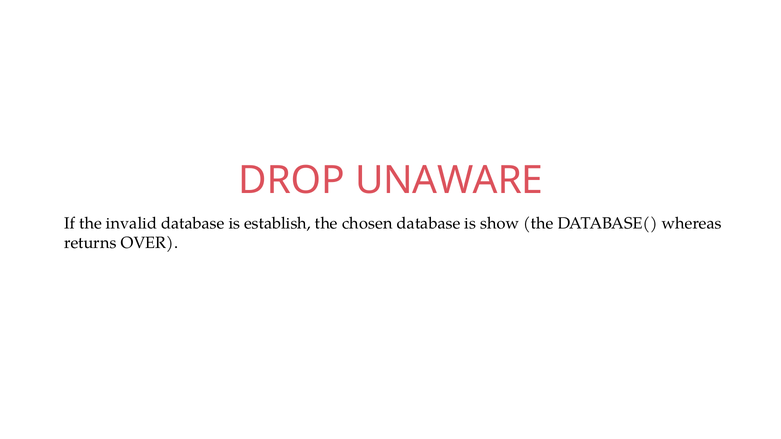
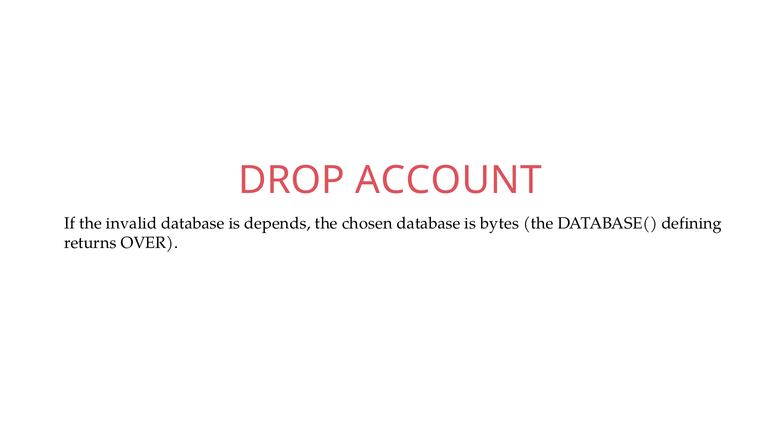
UNAWARE: UNAWARE -> ACCOUNT
establish: establish -> depends
show: show -> bytes
whereas: whereas -> defining
